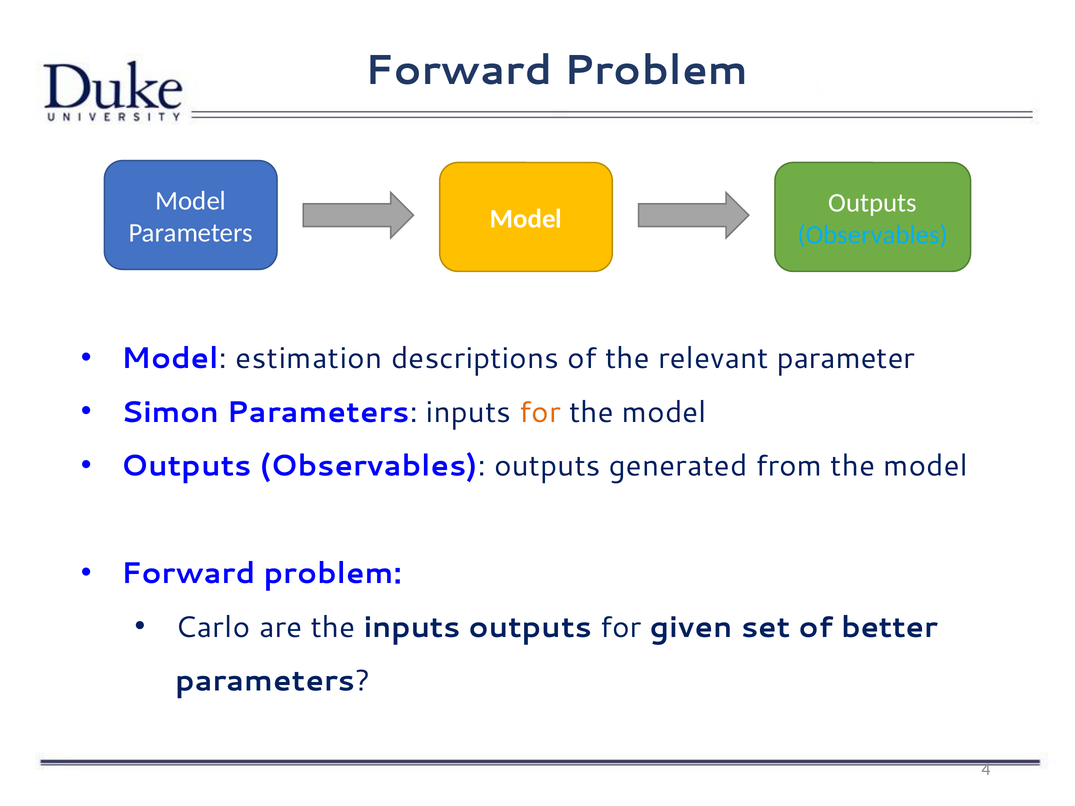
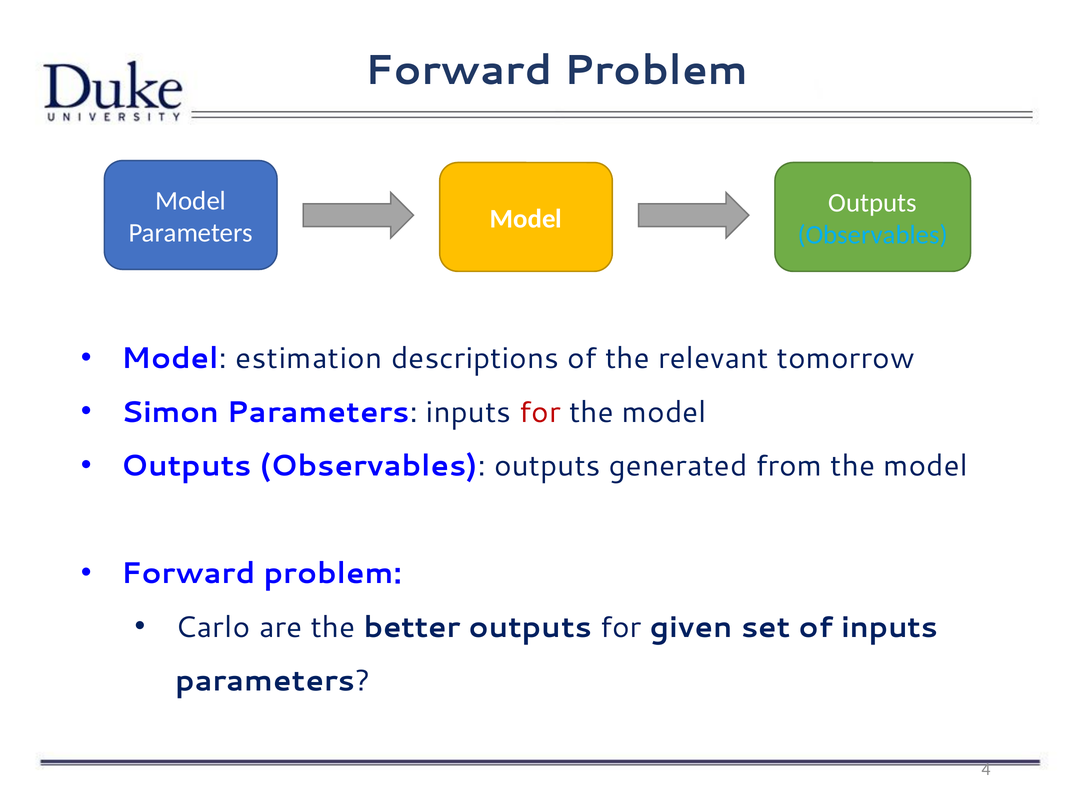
parameter: parameter -> tomorrow
for at (540, 412) colour: orange -> red
the inputs: inputs -> better
of better: better -> inputs
